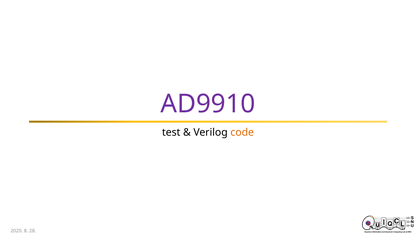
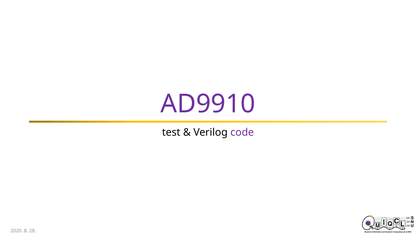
code colour: orange -> purple
